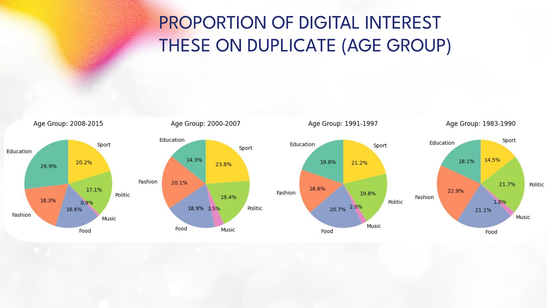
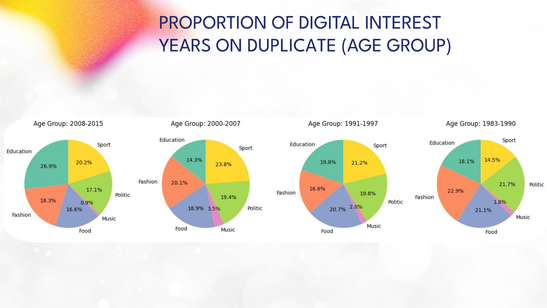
THESE: THESE -> YEARS
